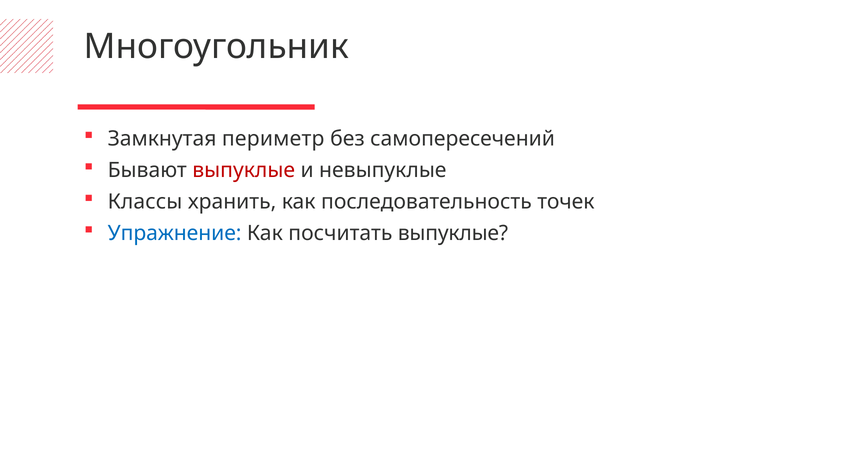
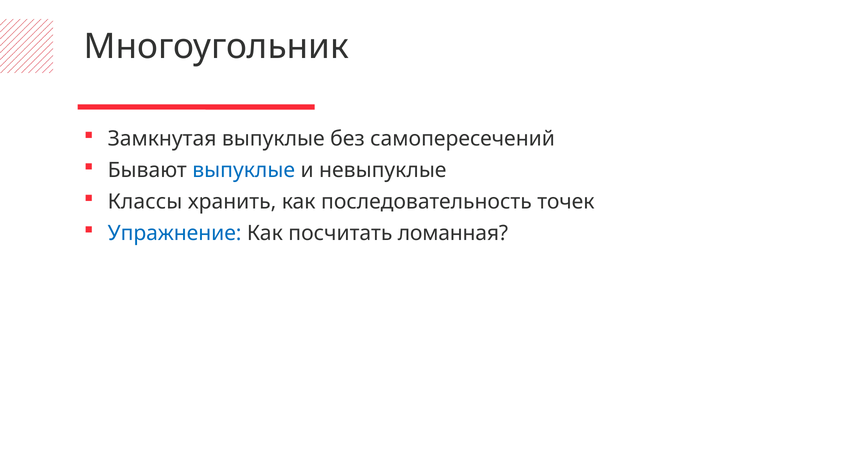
Замкнутая периметр: периметр -> выпуклые
выпуклые at (244, 170) colour: red -> blue
посчитать выпуклые: выпуклые -> ломанная
